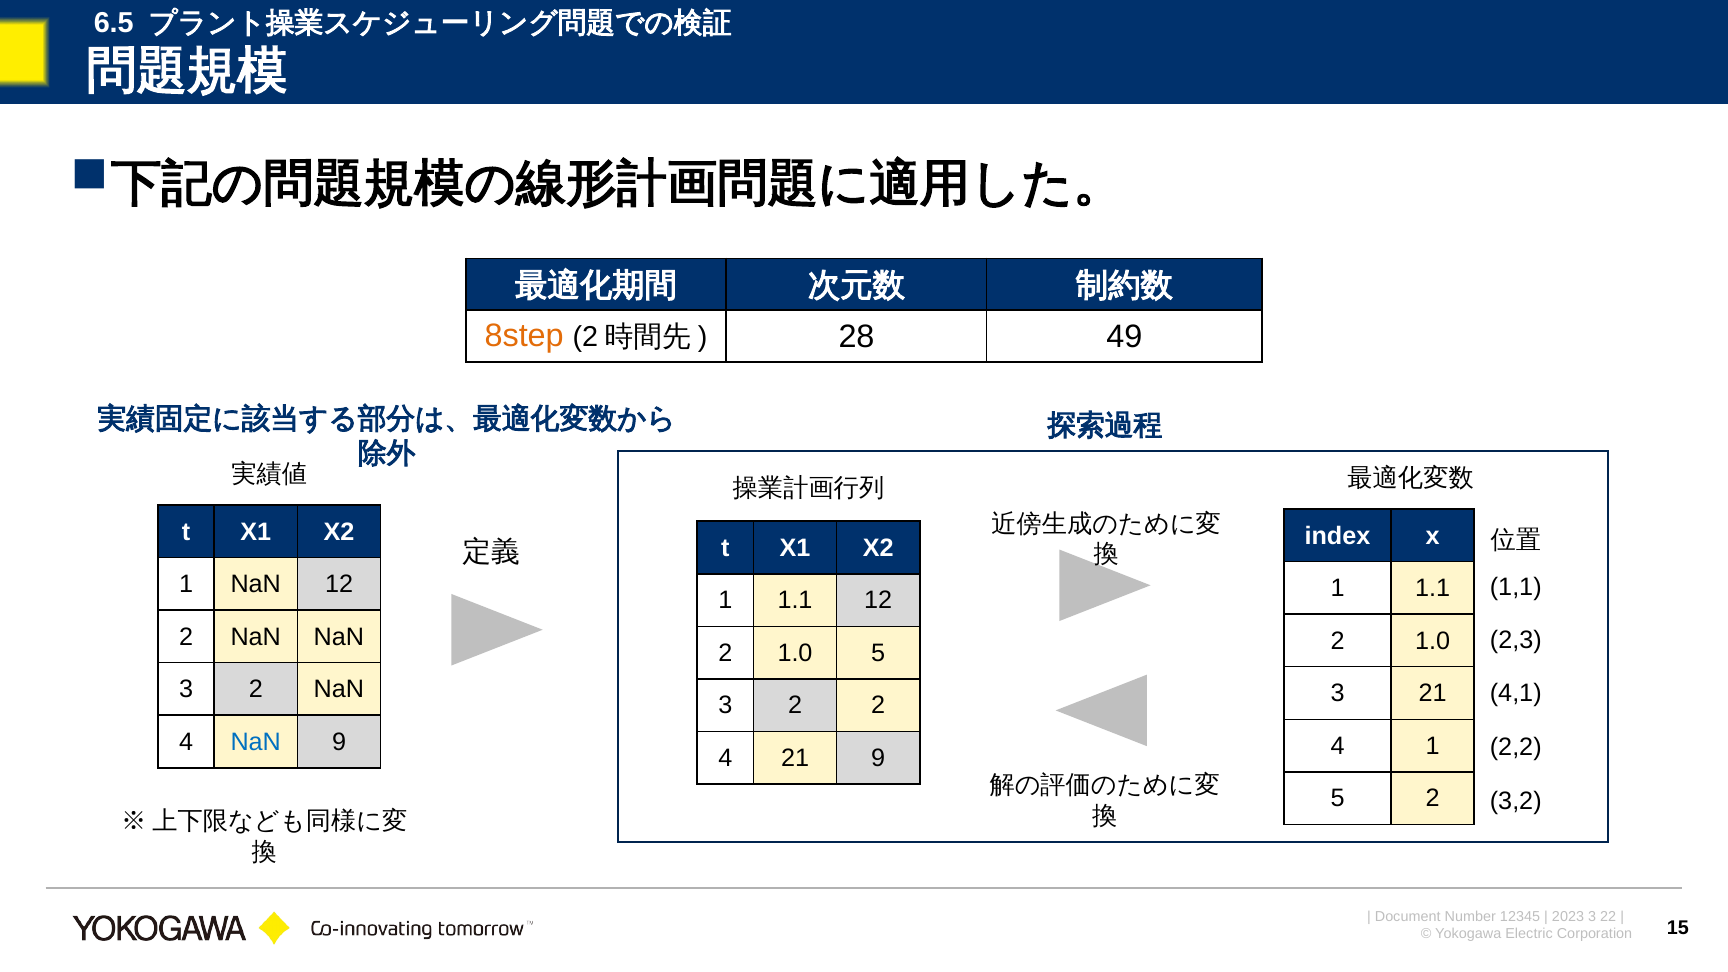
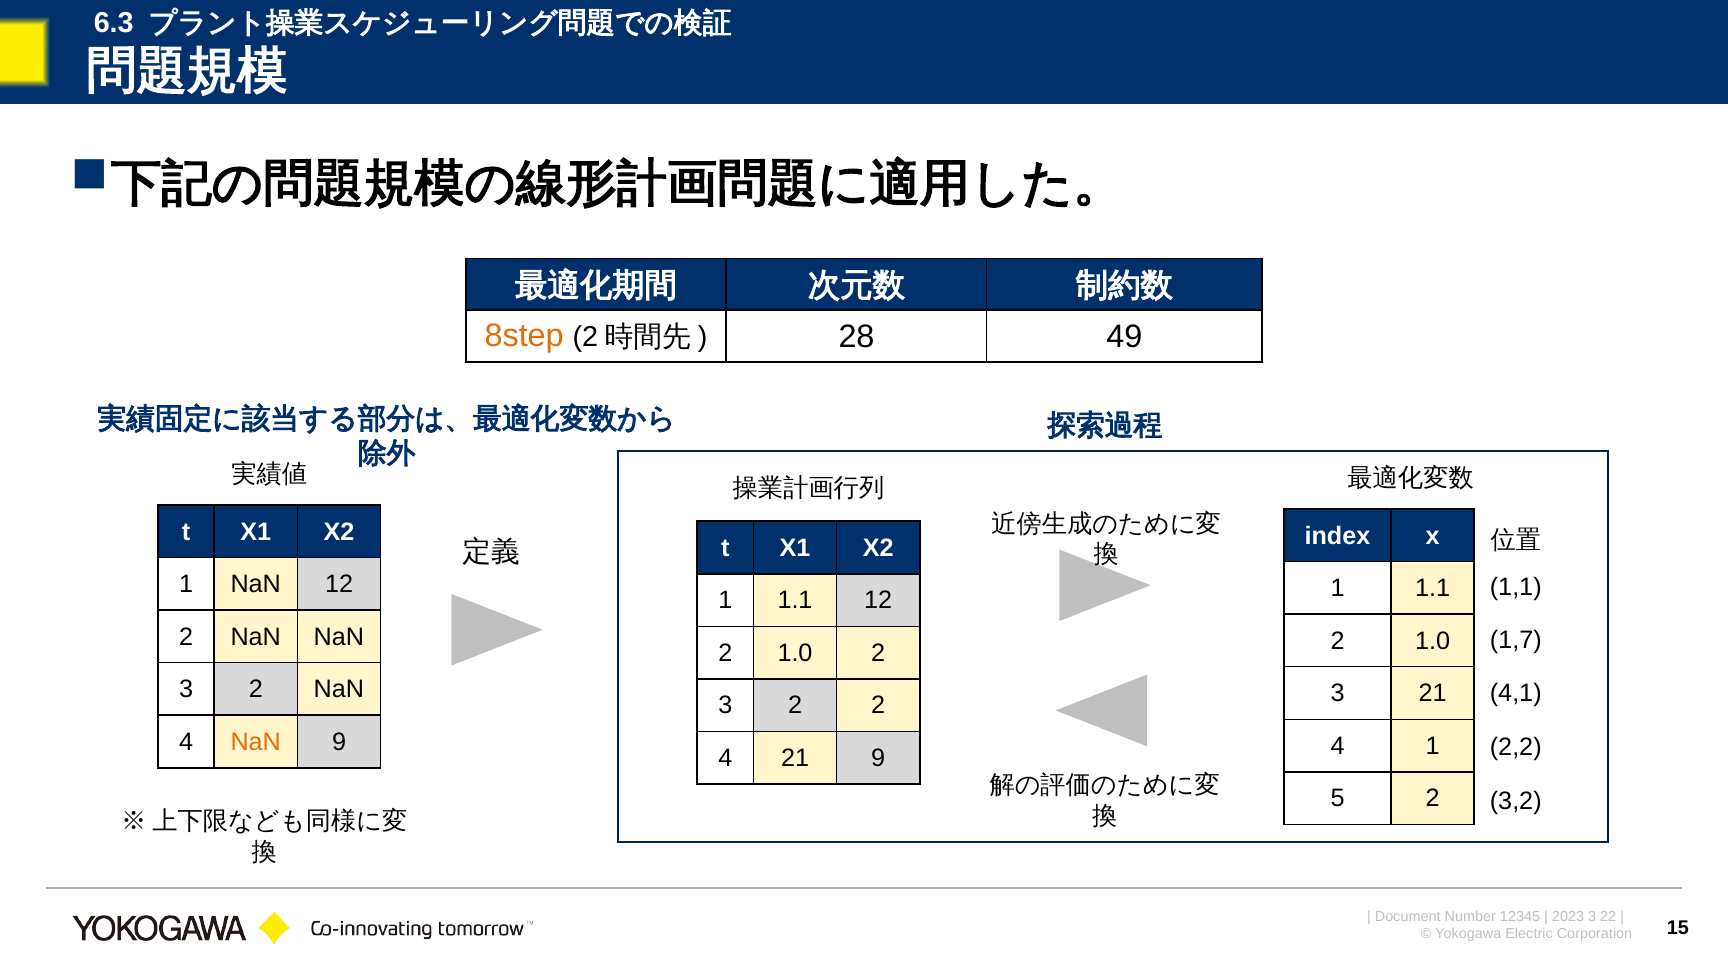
6.5: 6.5 -> 6.3
2,3: 2,3 -> 1,7
1.0 5: 5 -> 2
NaN at (256, 742) colour: blue -> orange
